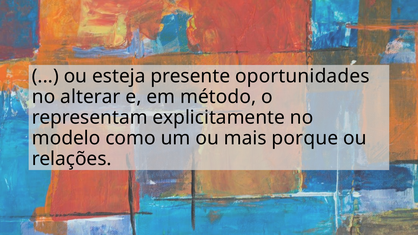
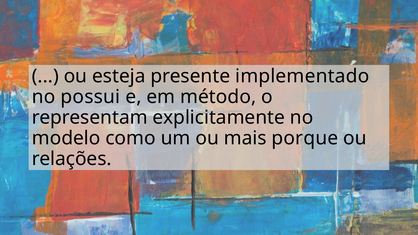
oportunidades: oportunidades -> implementado
alterar: alterar -> possui
